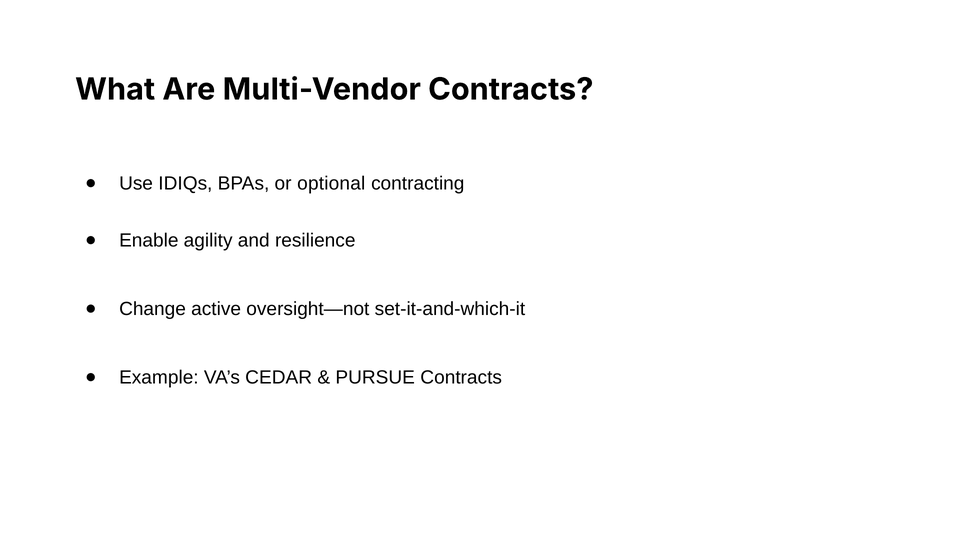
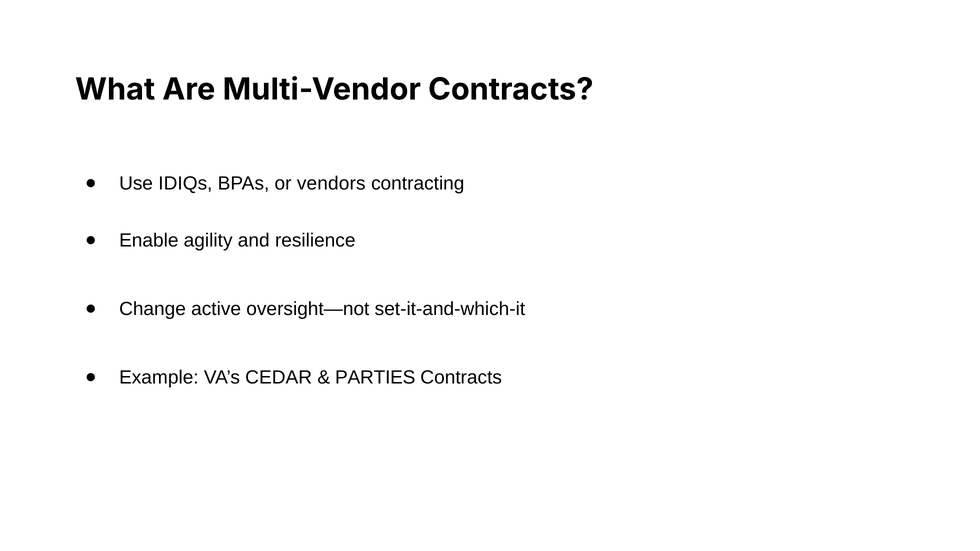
optional: optional -> vendors
PURSUE: PURSUE -> PARTIES
